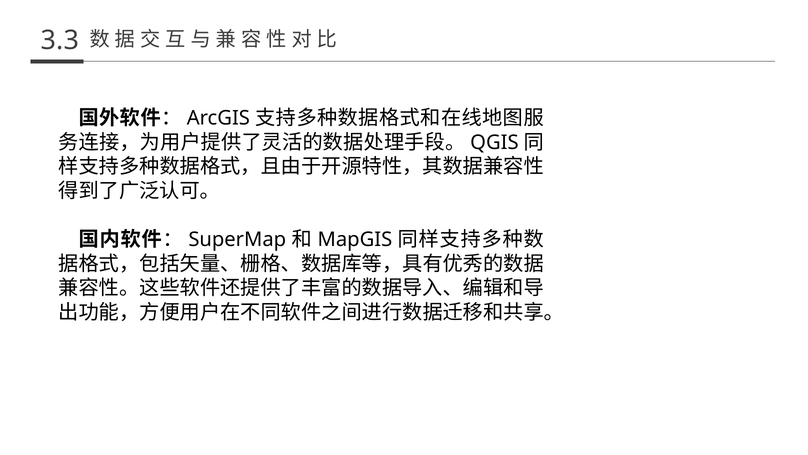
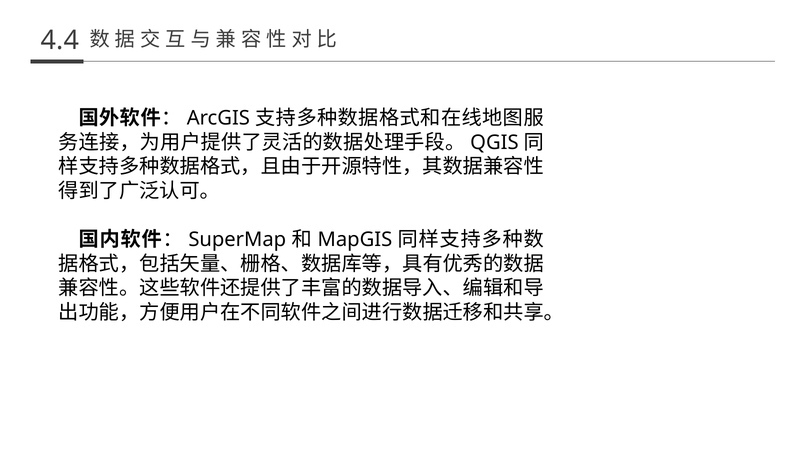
3.3: 3.3 -> 4.4
